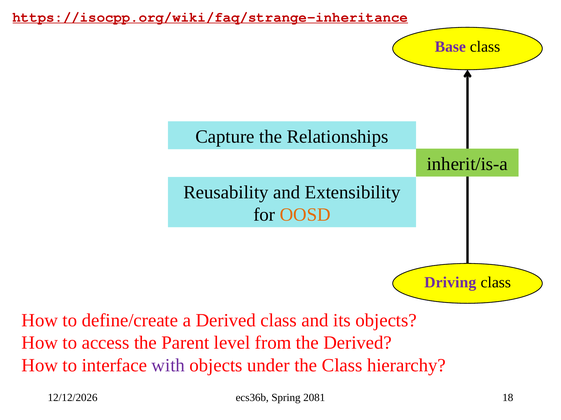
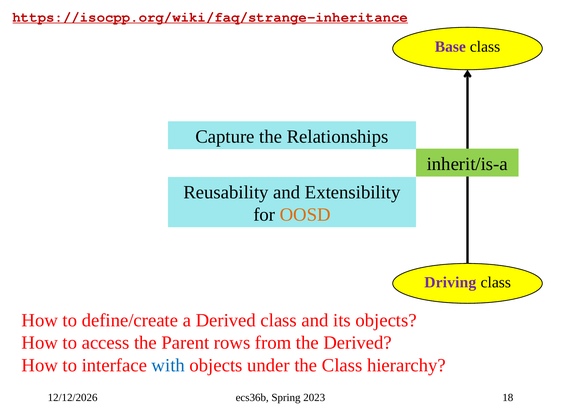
level: level -> rows
with colour: purple -> blue
2081: 2081 -> 2023
